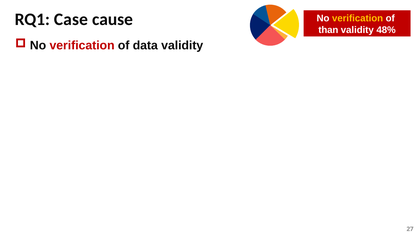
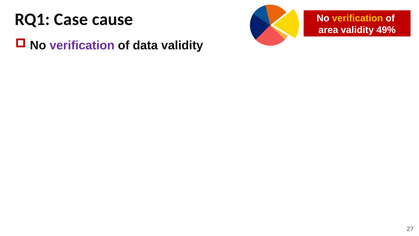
than: than -> area
48%: 48% -> 49%
verification at (82, 46) colour: red -> purple
